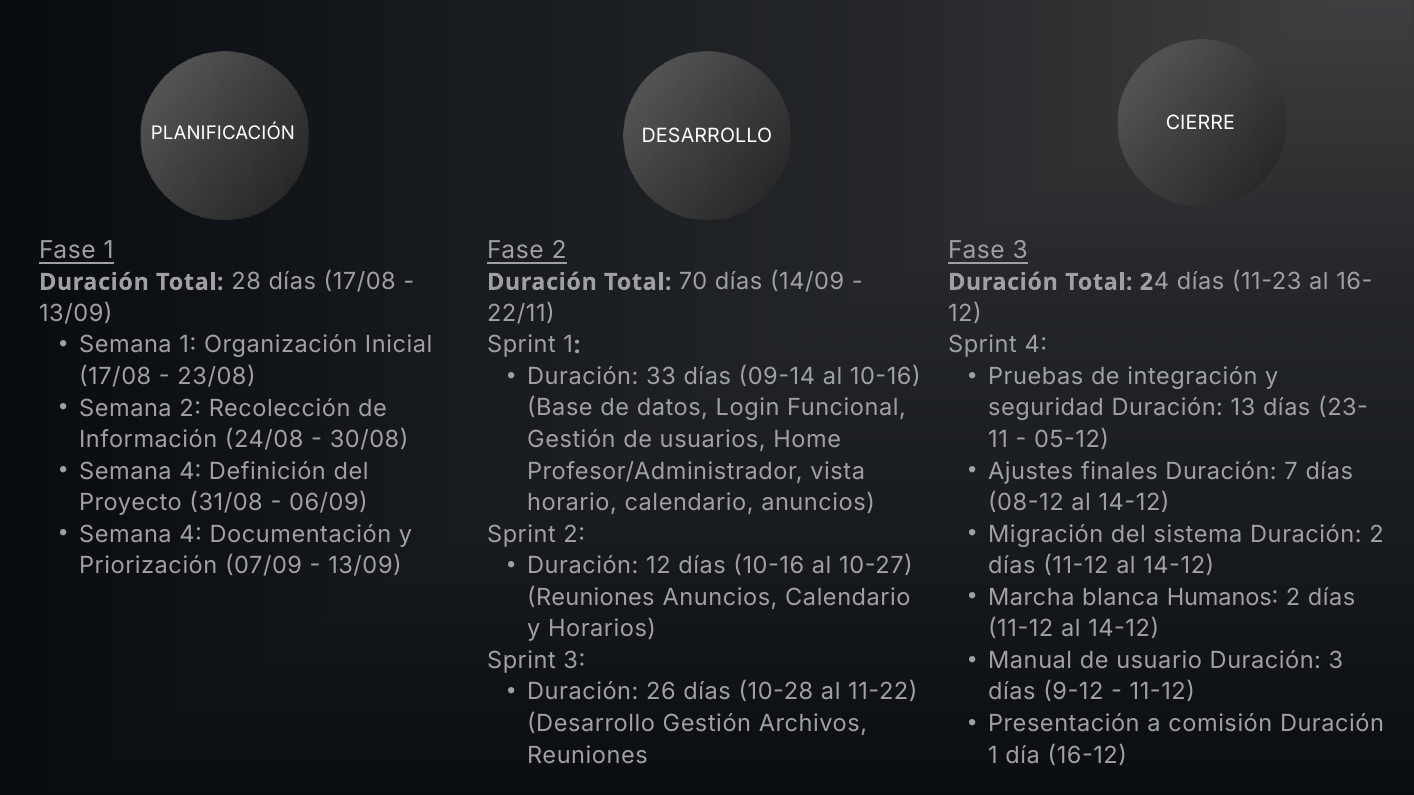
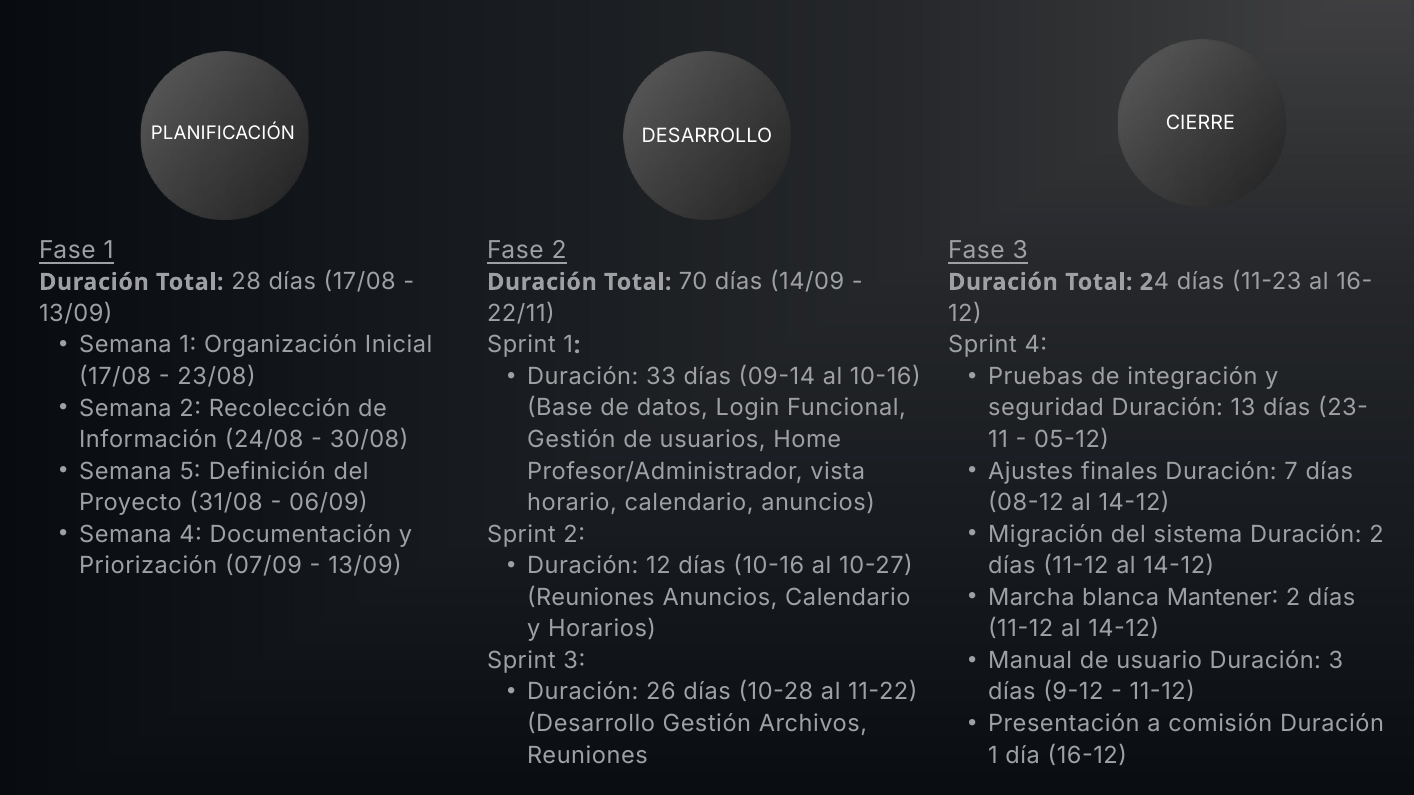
4 at (190, 472): 4 -> 5
Humanos: Humanos -> Mantener
